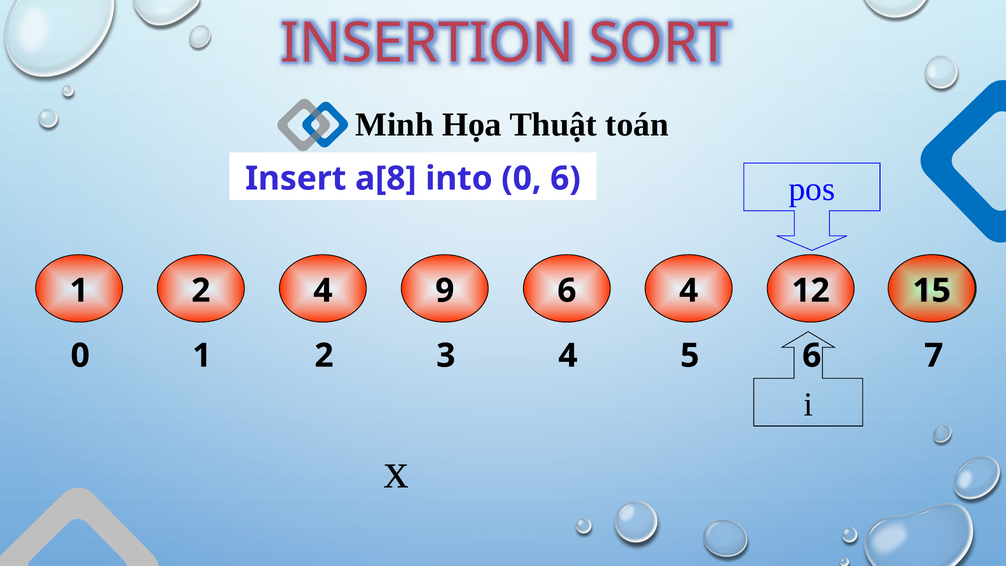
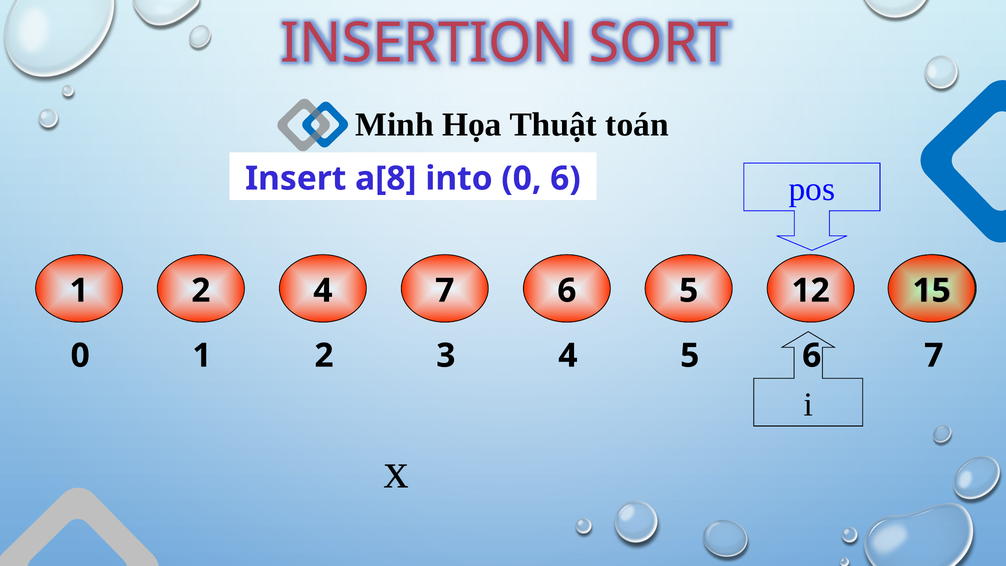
4 9: 9 -> 7
6 4: 4 -> 5
